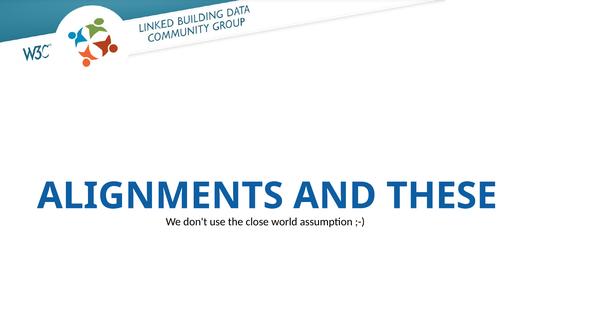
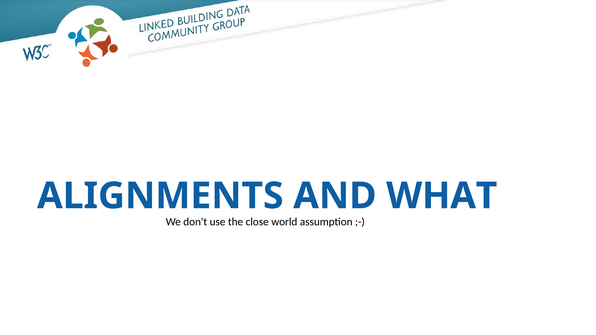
THESE: THESE -> WHAT
